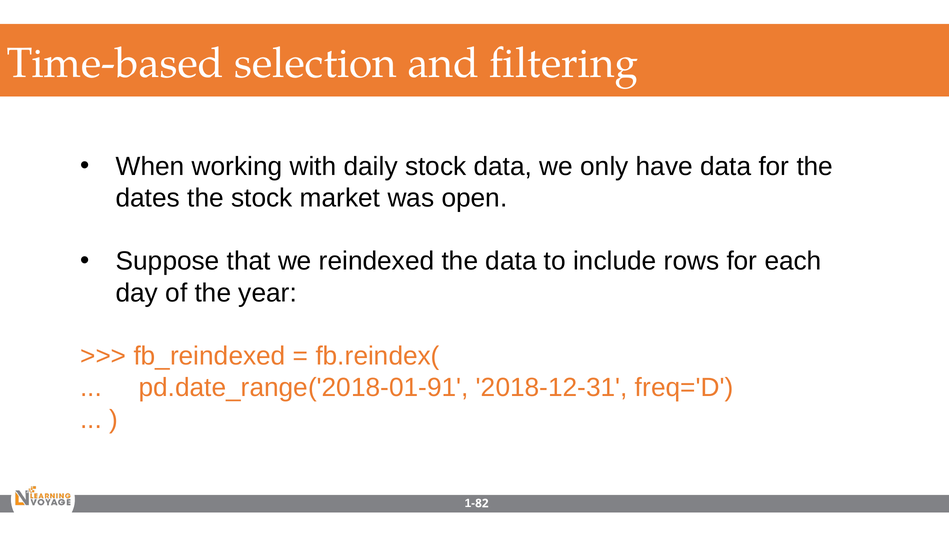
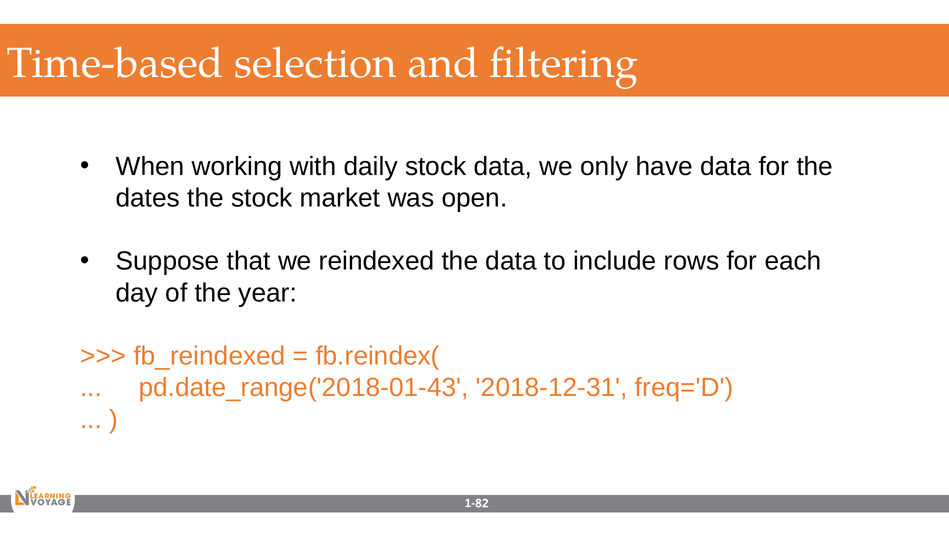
pd.date_range('2018-01-91: pd.date_range('2018-01-91 -> pd.date_range('2018-01-43
